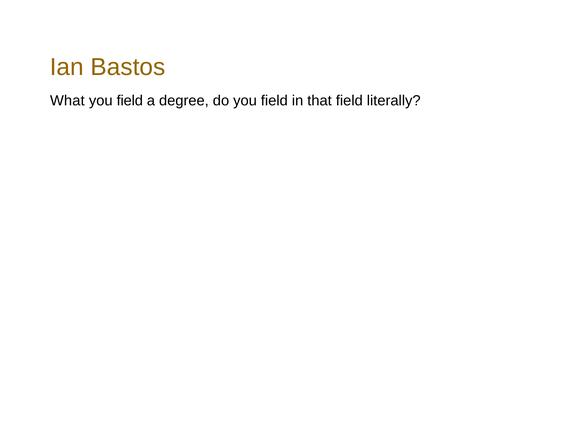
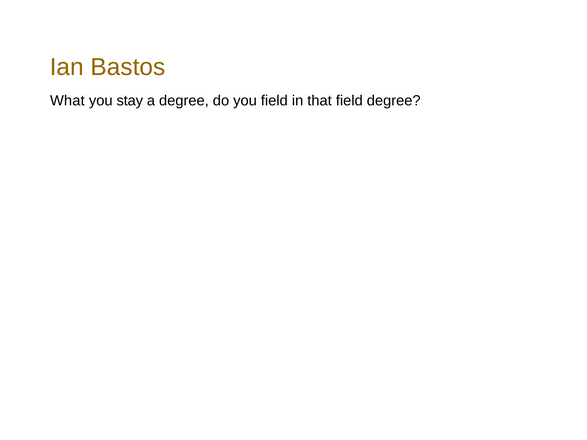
field at (130, 101): field -> stay
field literally: literally -> degree
